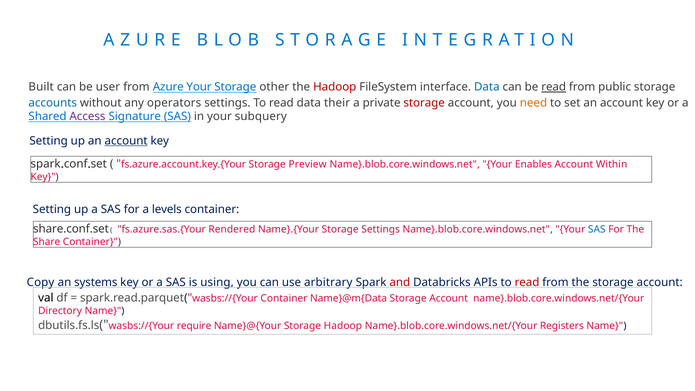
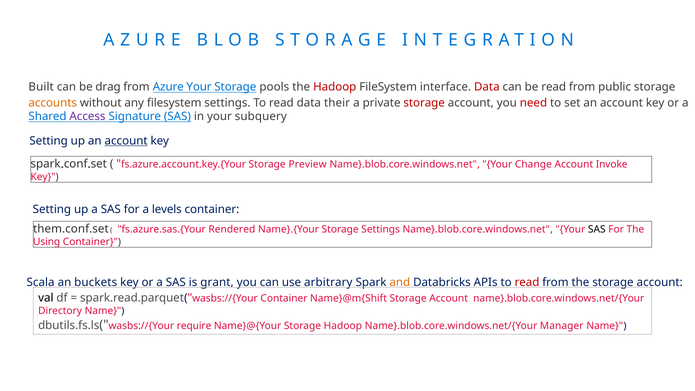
user: user -> drag
other: other -> pools
Data at (487, 87) colour: blue -> red
read at (554, 87) underline: present -> none
accounts colour: blue -> orange
any operators: operators -> filesystem
need colour: orange -> red
Enables: Enables -> Change
Within: Within -> Invoke
share.conf.set: share.conf.set -> them.conf.set
SAS at (597, 229) colour: blue -> black
Share: Share -> Using
Copy: Copy -> Scala
systems: systems -> buckets
using: using -> grant
and colour: red -> orange
Name}@m{Data: Name}@m{Data -> Name}@m{Shift
Registers: Registers -> Manager
